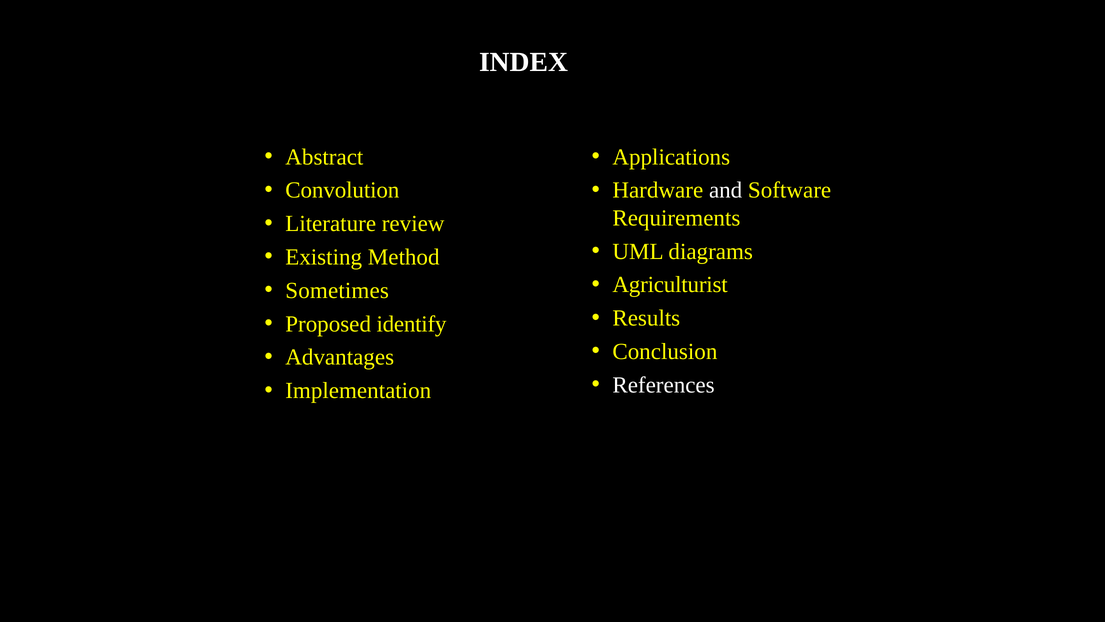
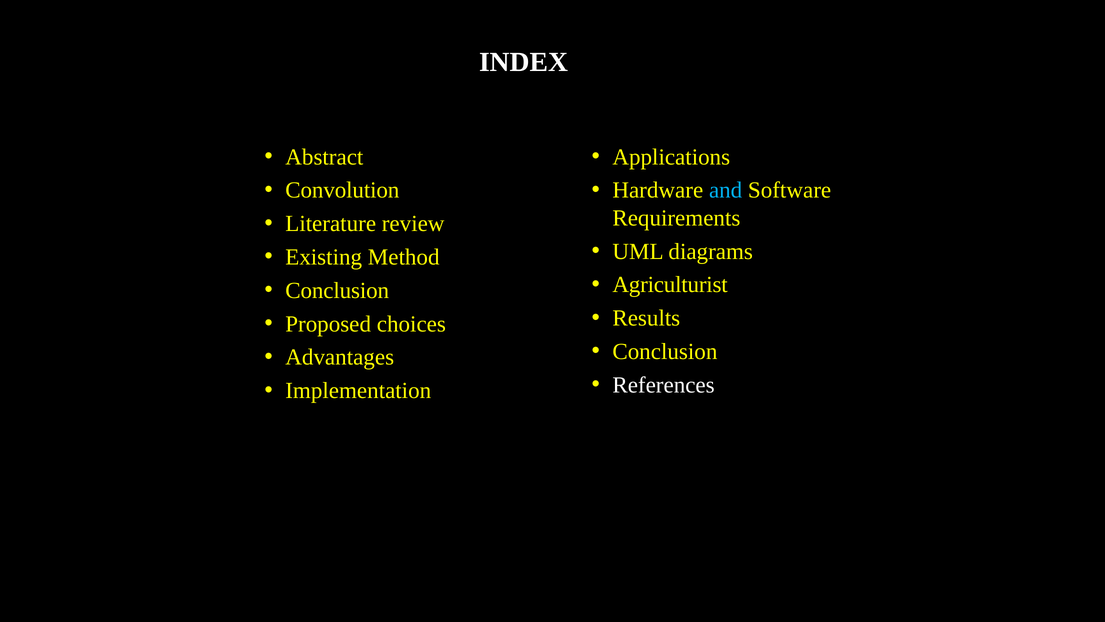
and colour: white -> light blue
Sometimes at (337, 290): Sometimes -> Conclusion
identify: identify -> choices
